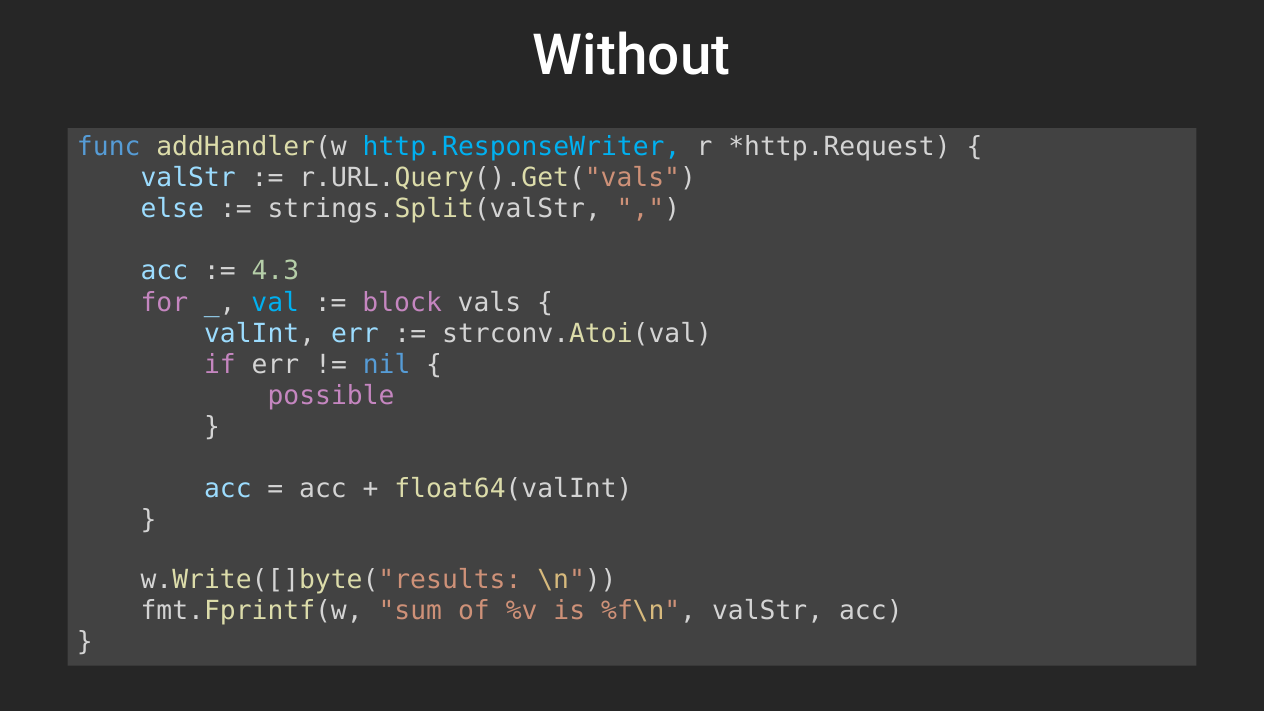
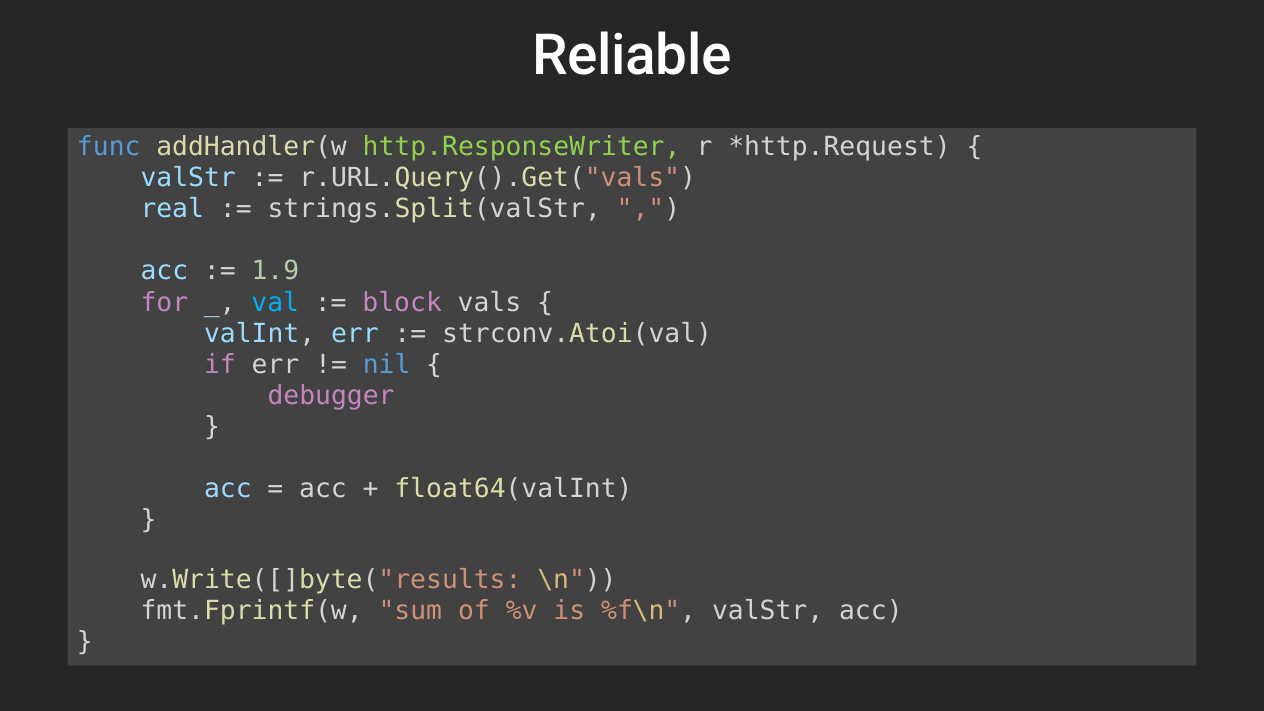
Without: Without -> Reliable
http.ResponseWriter colour: light blue -> light green
else: else -> real
4.3: 4.3 -> 1.9
possible: possible -> debugger
